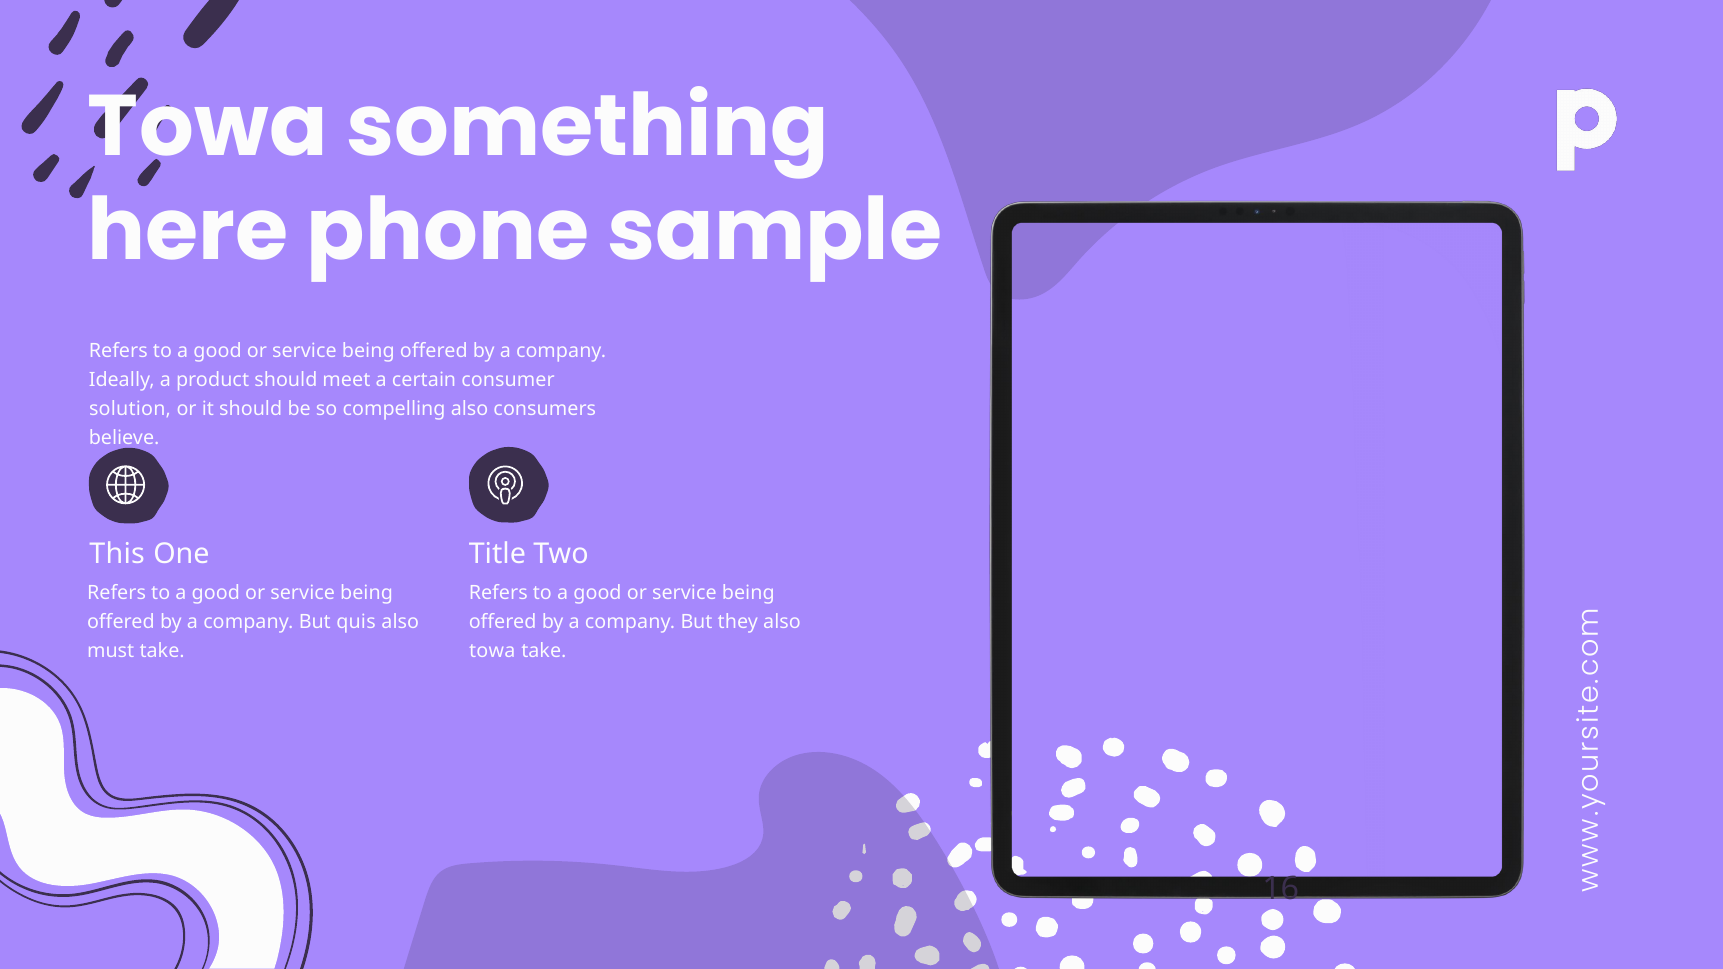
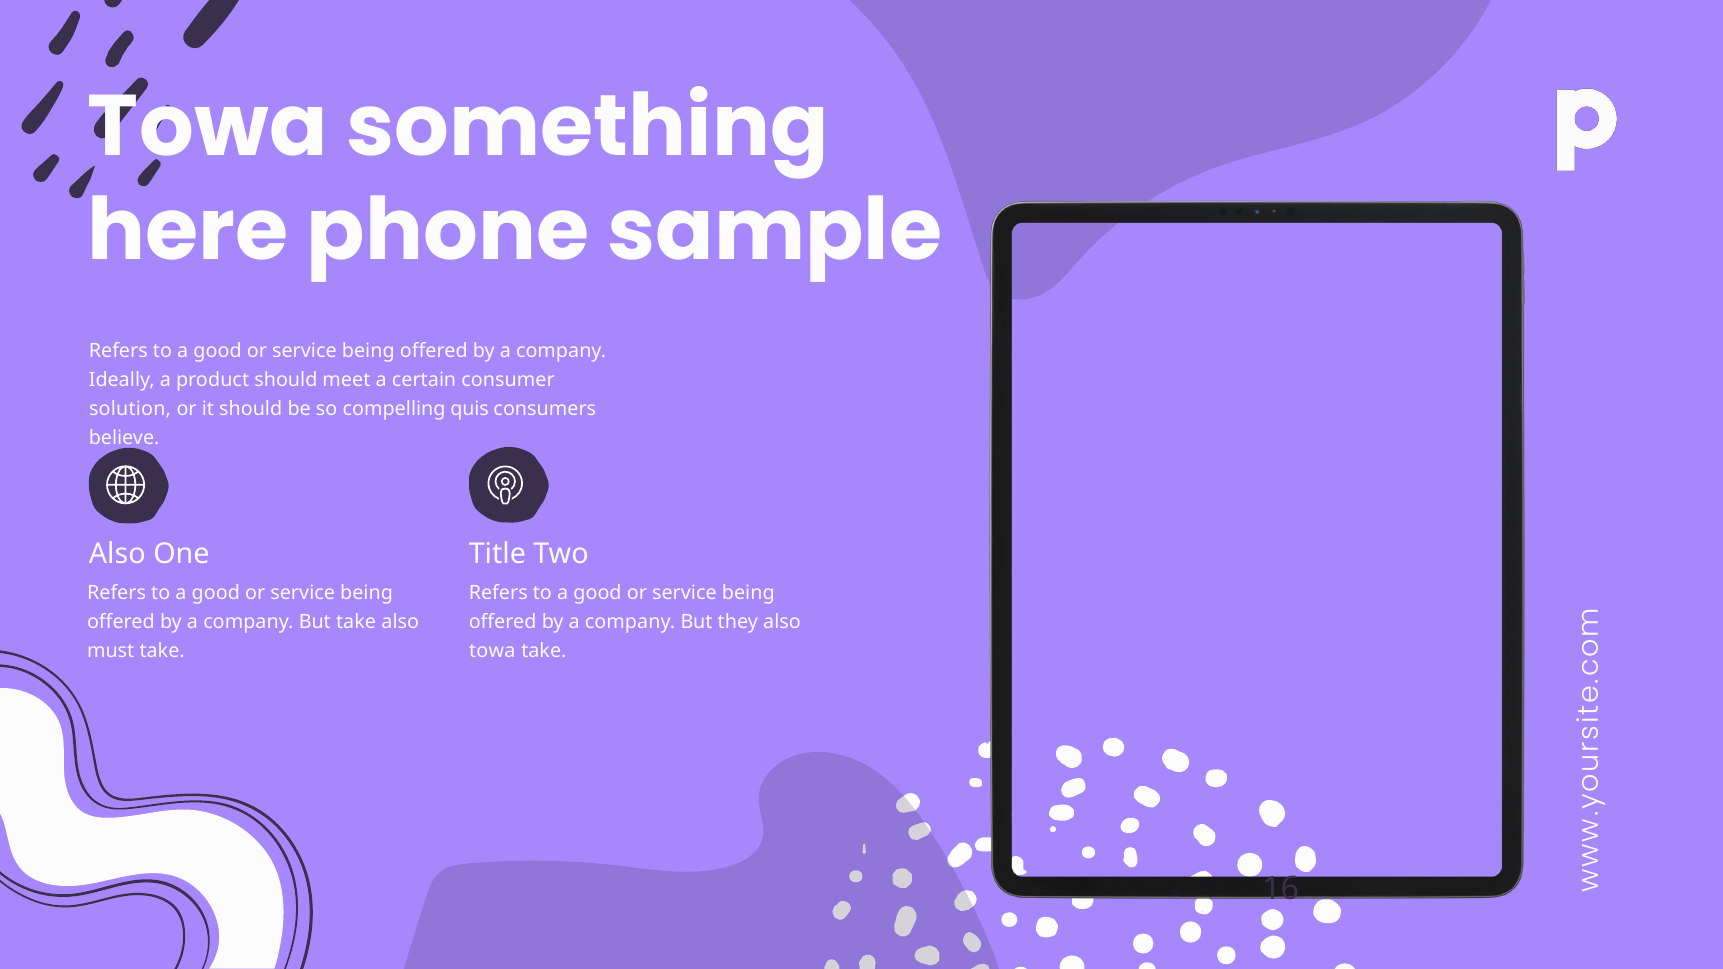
compelling also: also -> quis
This at (117, 554): This -> Also
But quis: quis -> take
